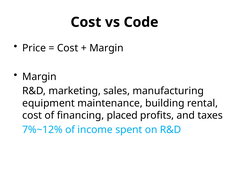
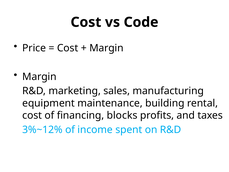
placed: placed -> blocks
7%~12%: 7%~12% -> 3%~12%
